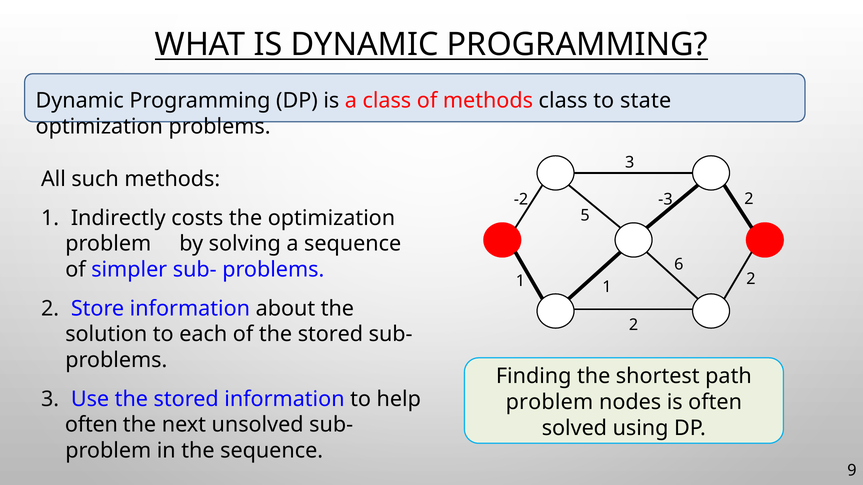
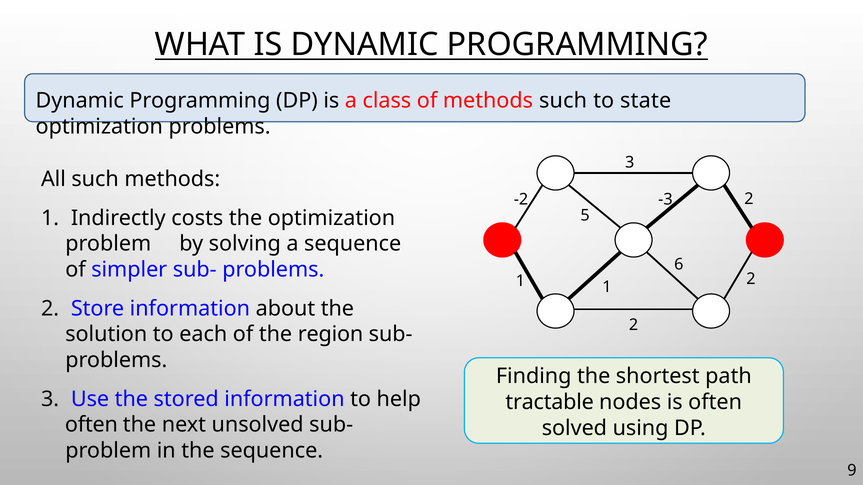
methods class: class -> such
of the stored: stored -> region
problem at (549, 402): problem -> tractable
